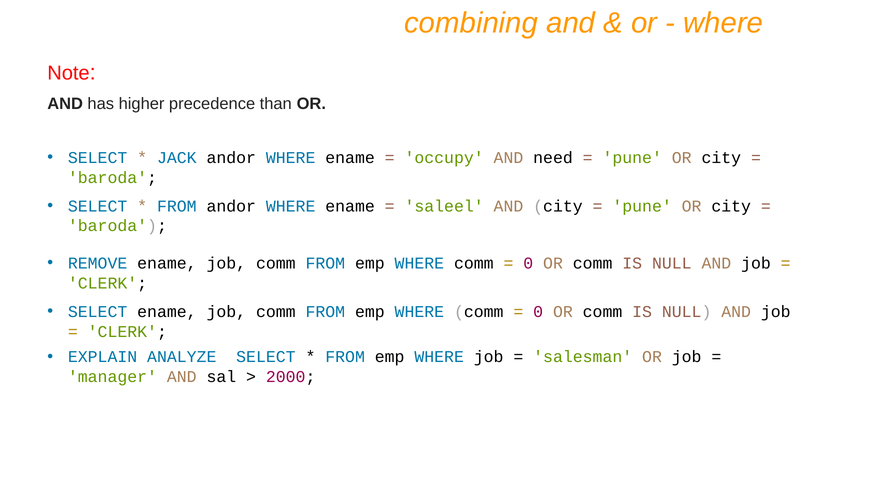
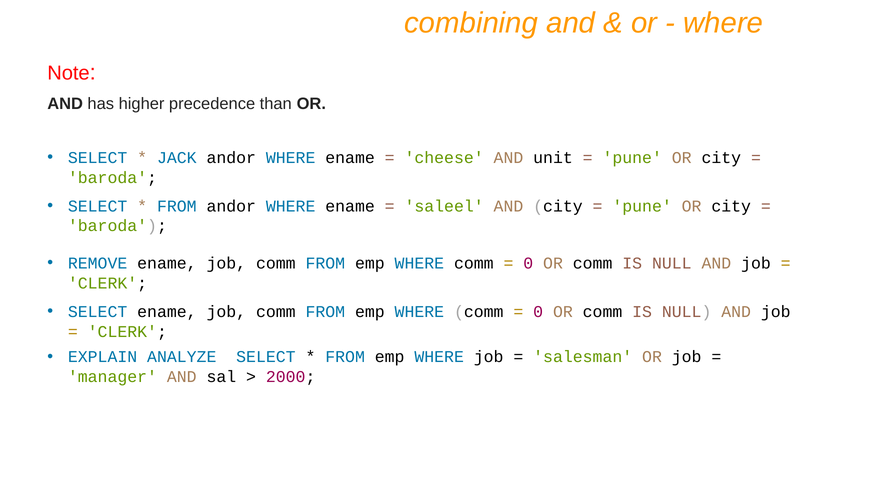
occupy: occupy -> cheese
need: need -> unit
